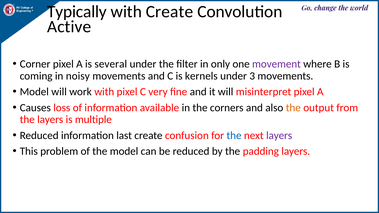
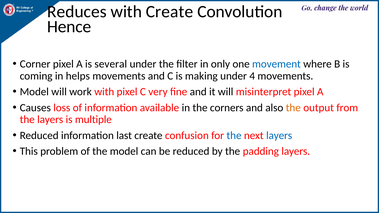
Typically: Typically -> Reduces
Active: Active -> Hence
movement colour: purple -> blue
noisy: noisy -> helps
kernels: kernels -> making
3: 3 -> 4
layers at (279, 135) colour: purple -> blue
